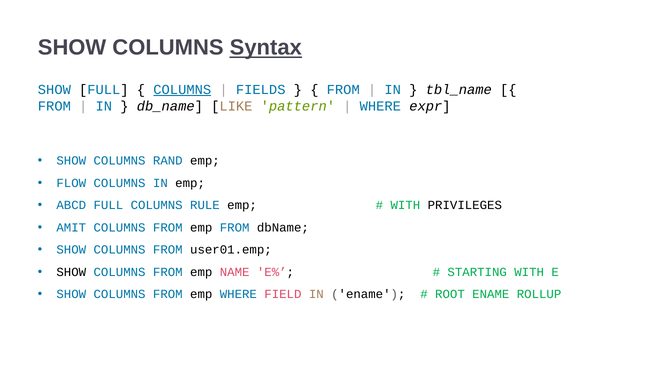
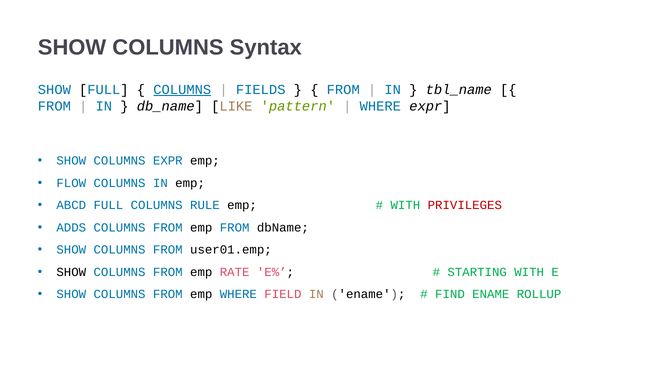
Syntax underline: present -> none
COLUMNS RAND: RAND -> EXPR
PRIVILEGES colour: black -> red
AMIT: AMIT -> ADDS
NAME: NAME -> RATE
ROOT: ROOT -> FIND
